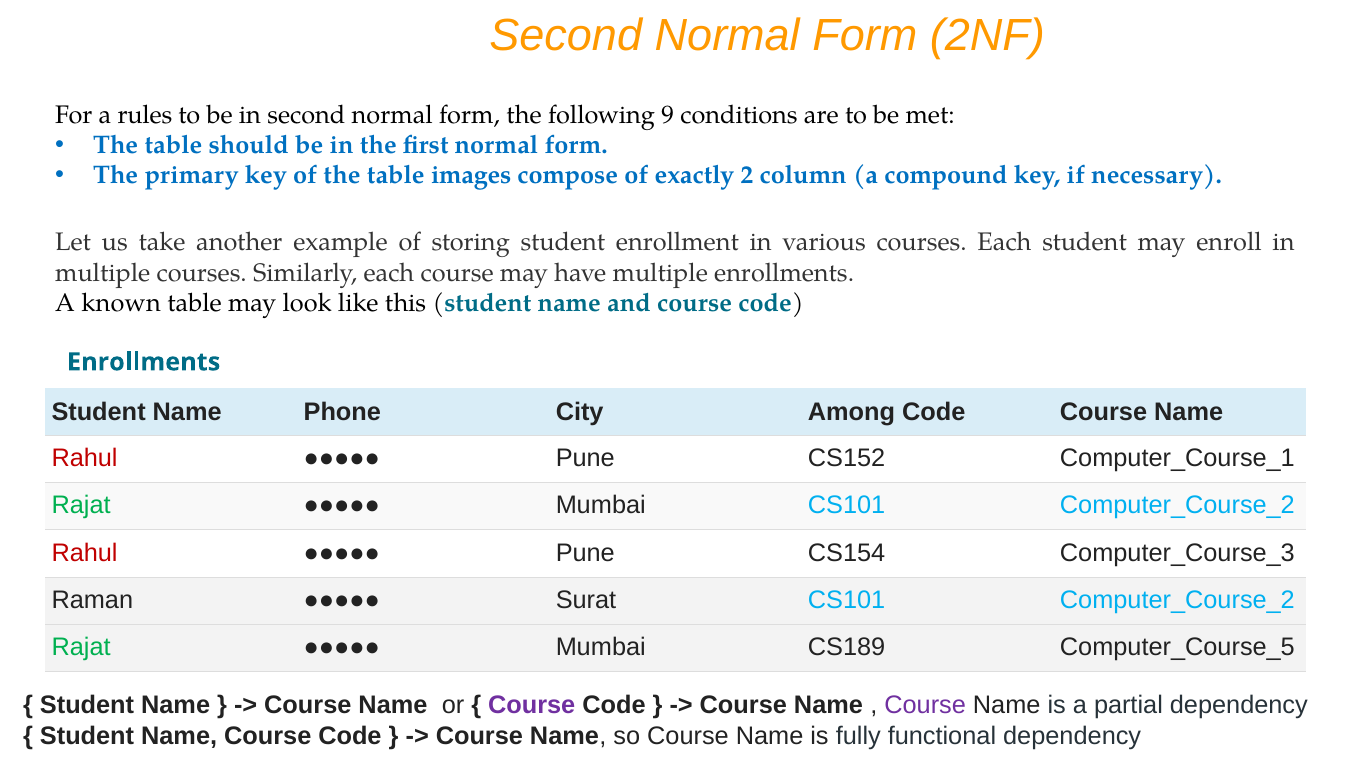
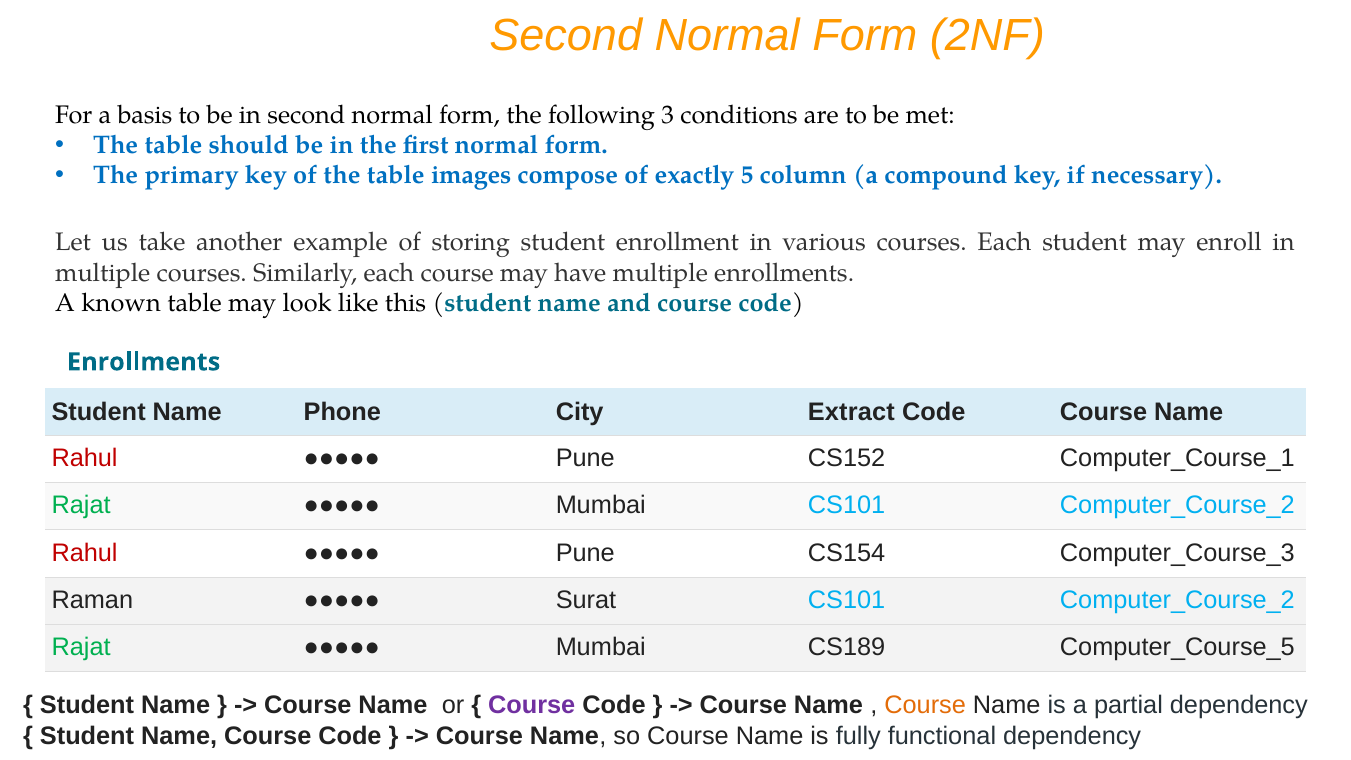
rules: rules -> basis
9: 9 -> 3
2: 2 -> 5
Among: Among -> Extract
Course at (925, 705) colour: purple -> orange
